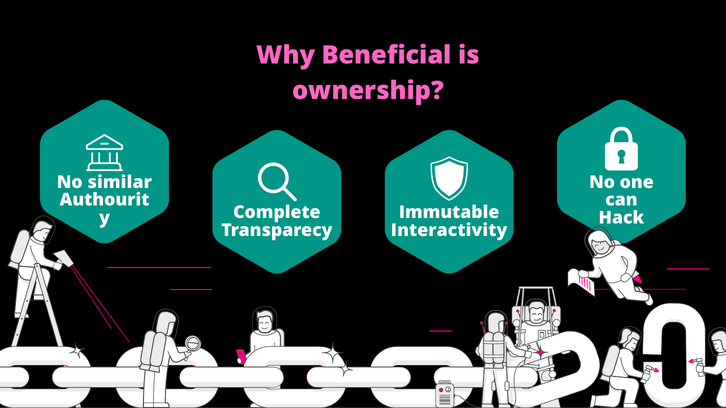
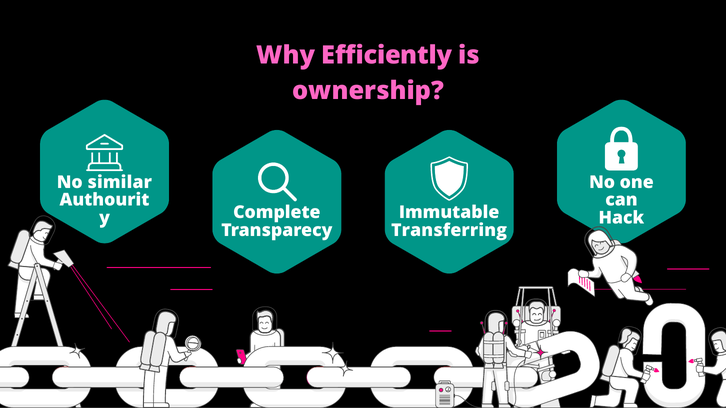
Beneficial: Beneficial -> Efficiently
Interactivity: Interactivity -> Transferring
